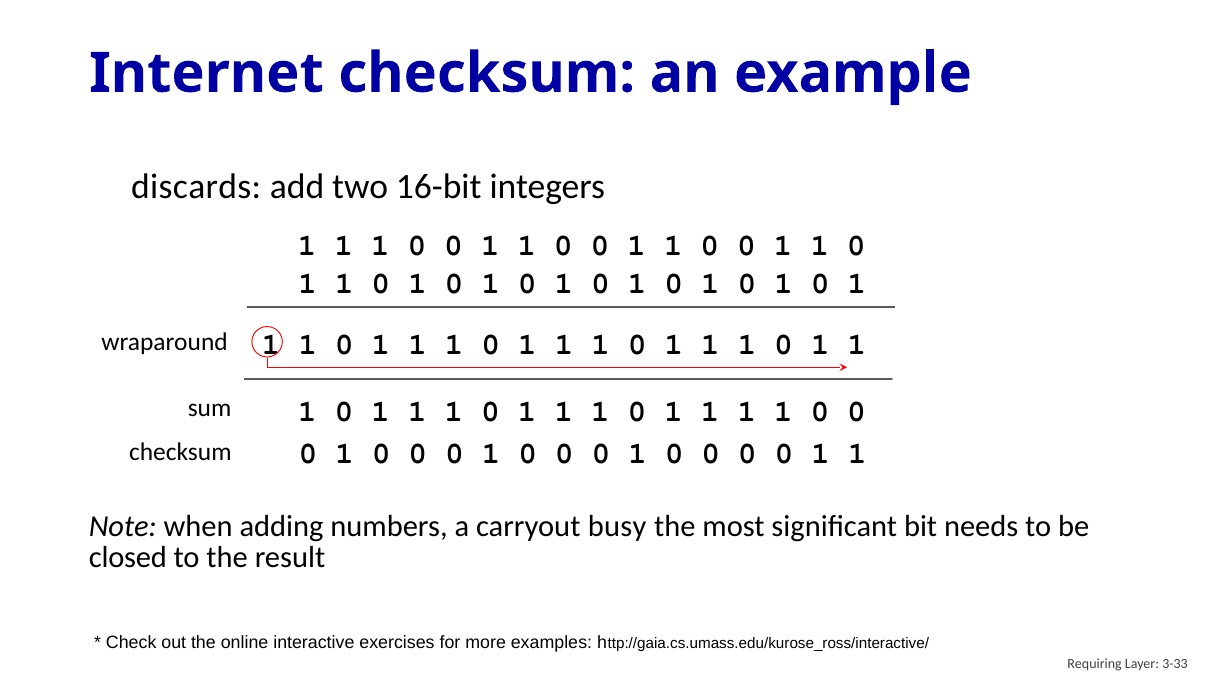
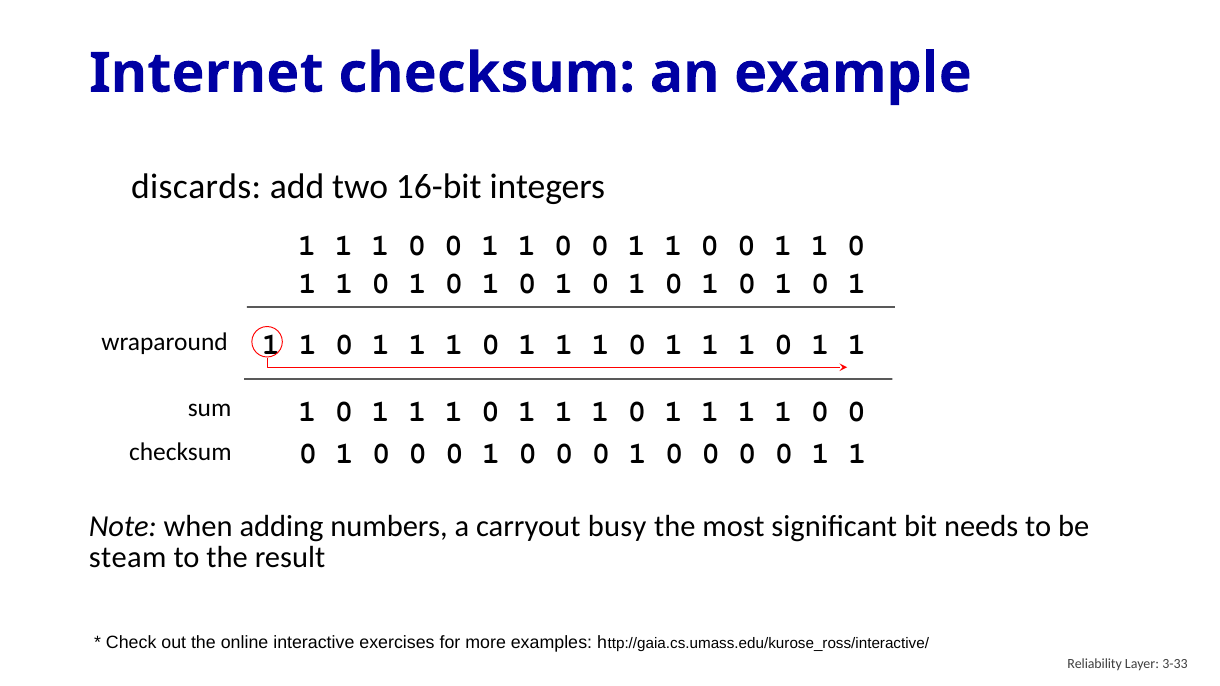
closed: closed -> steam
Requiring: Requiring -> Reliability
